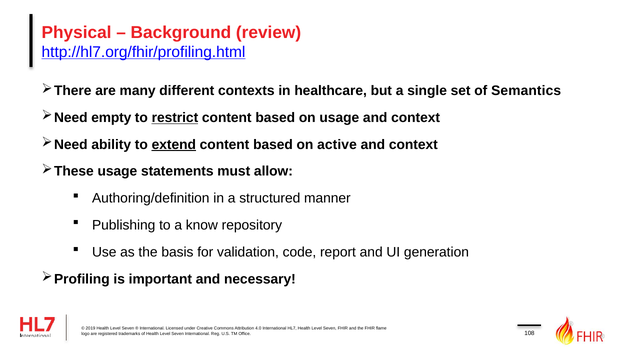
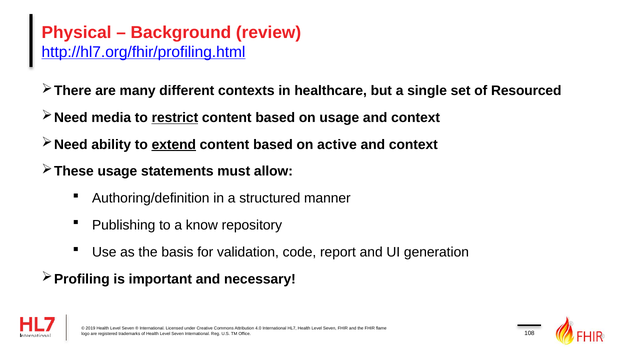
Semantics: Semantics -> Resourced
empty: empty -> media
